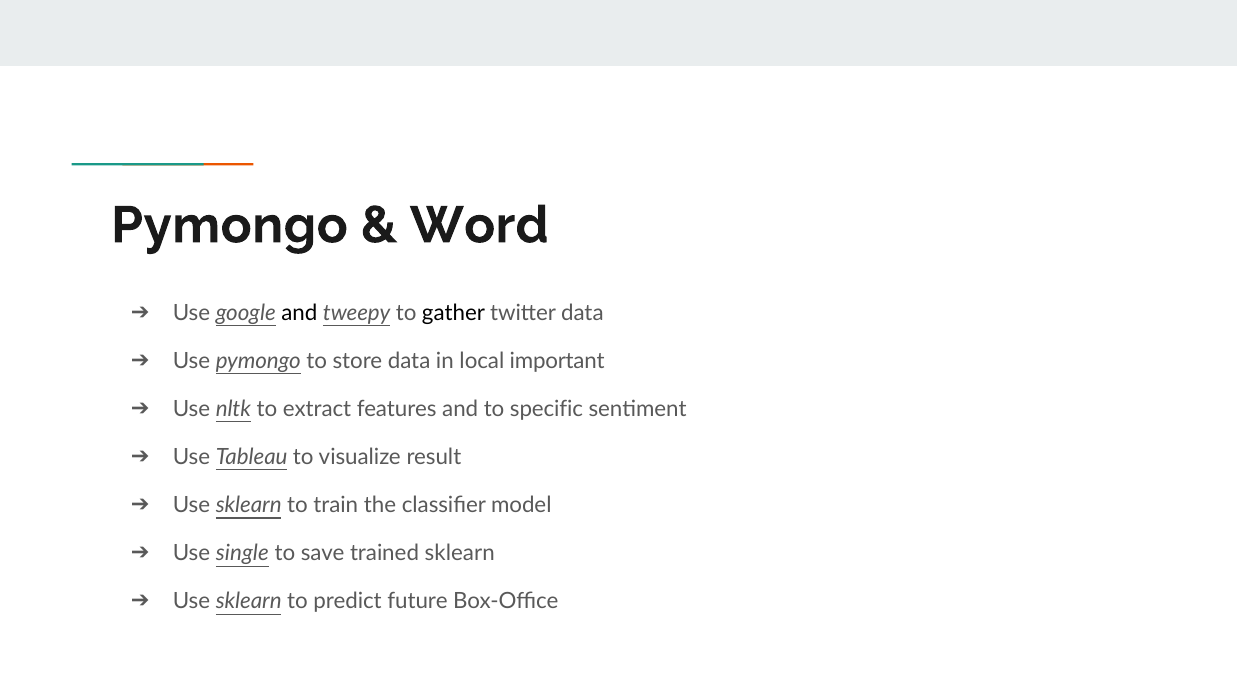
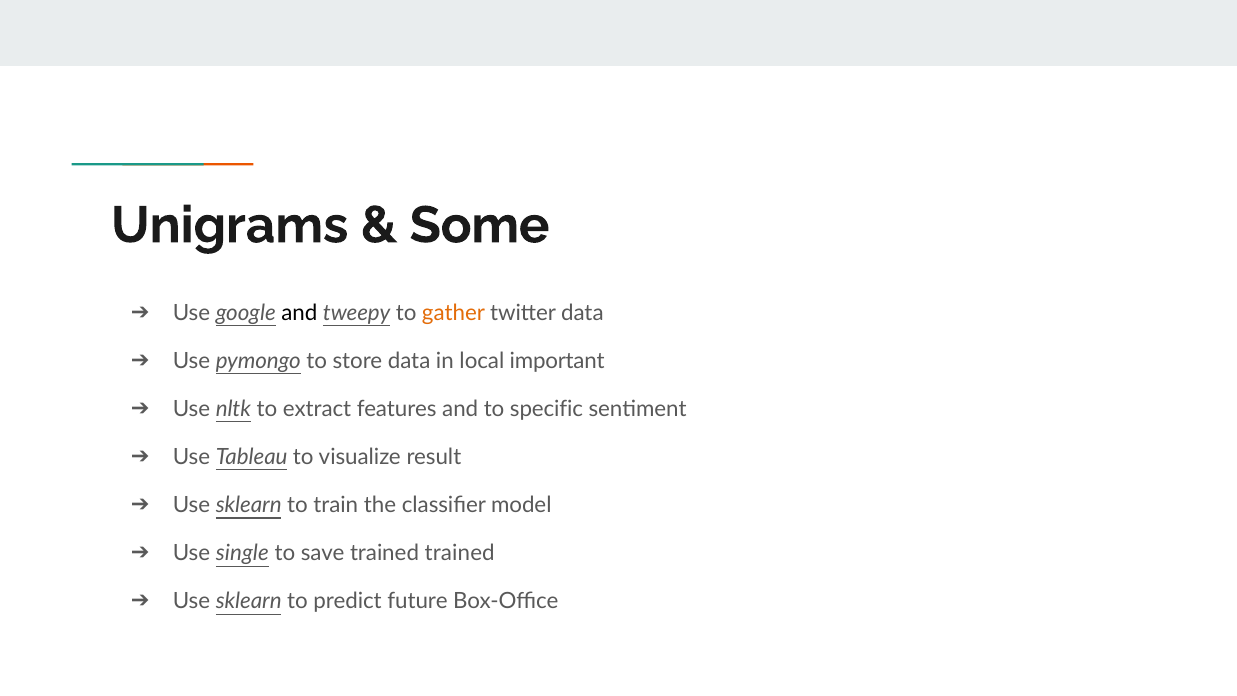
Pymongo at (229, 225): Pymongo -> Unigrams
Word: Word -> Some
gather colour: black -> orange
trained sklearn: sklearn -> trained
